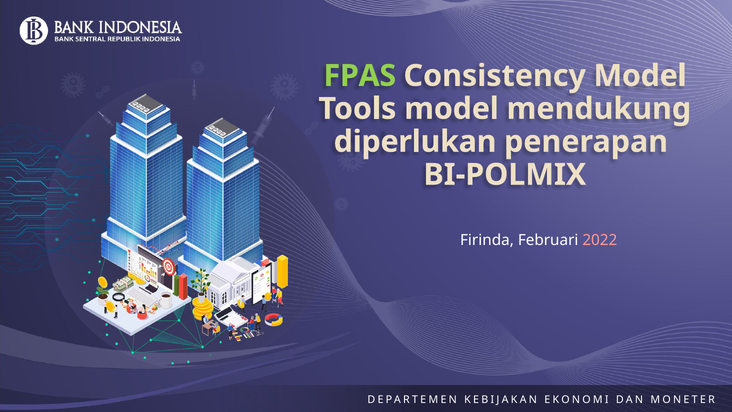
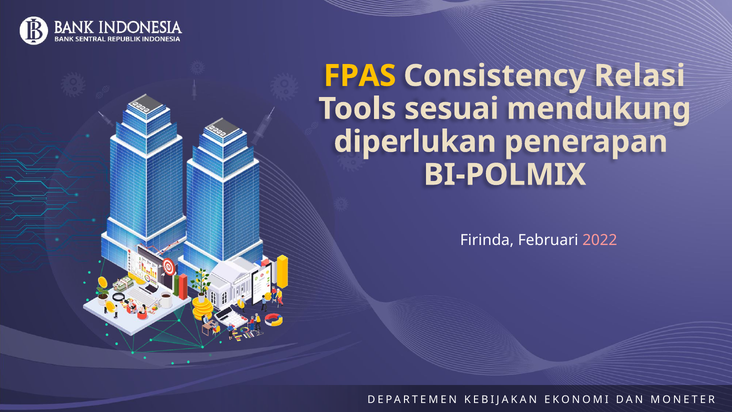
FPAS colour: light green -> yellow
Consistency Model: Model -> Relasi
Tools model: model -> sesuai
